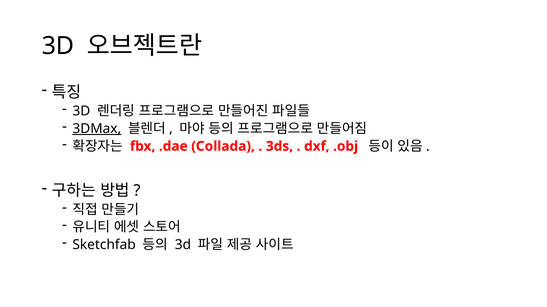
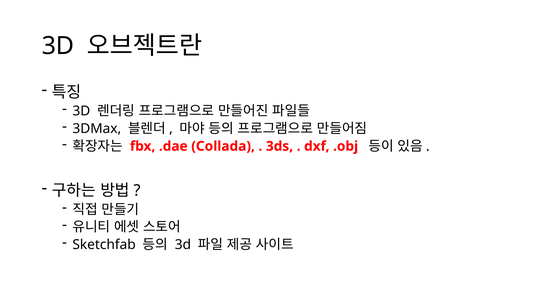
3DMax underline: present -> none
